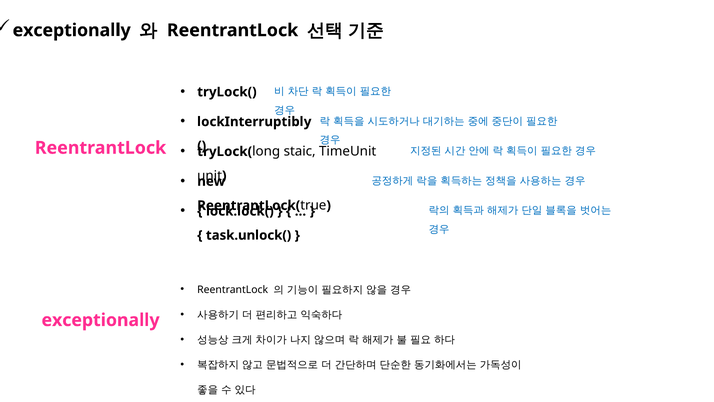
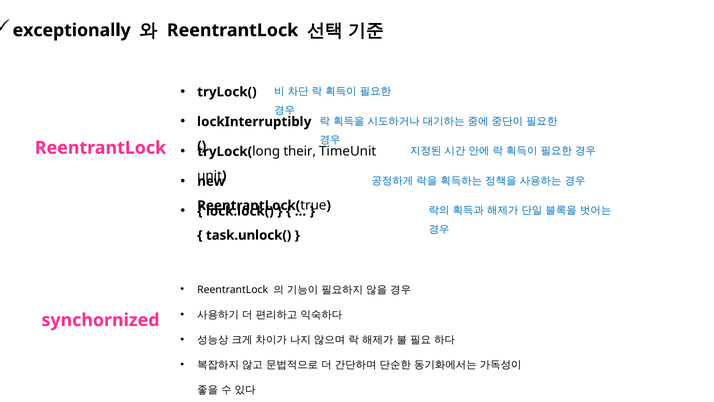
staic: staic -> their
exceptionally at (101, 320): exceptionally -> synchornized
